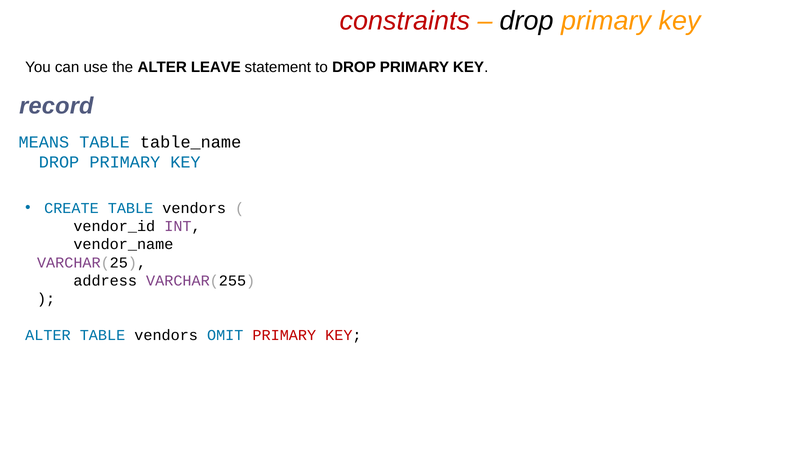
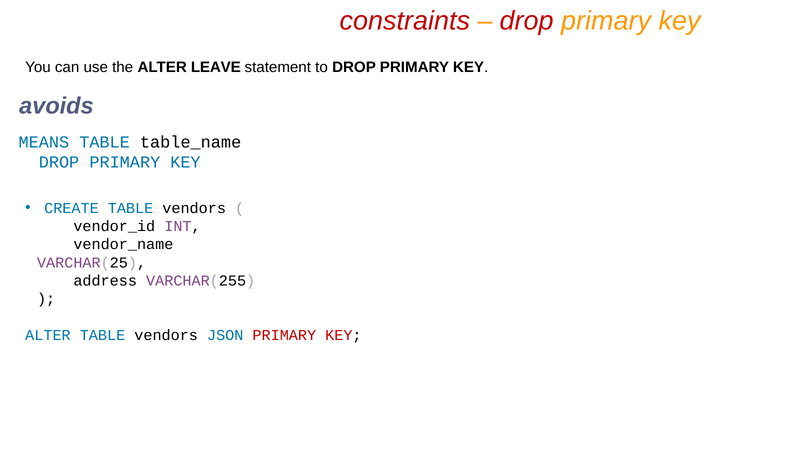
drop at (527, 21) colour: black -> red
record: record -> avoids
OMIT: OMIT -> JSON
